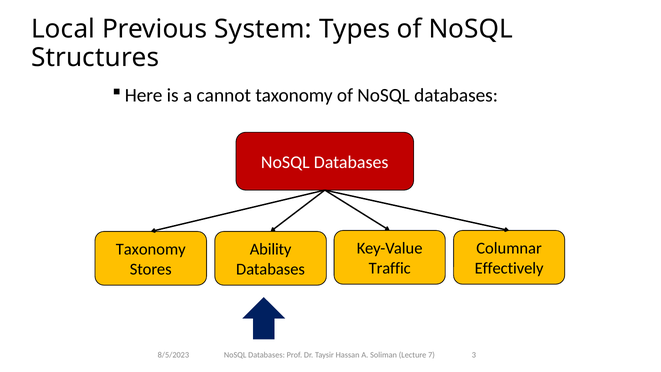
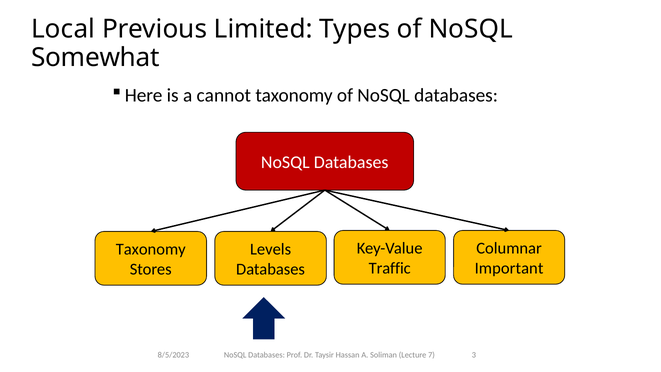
System: System -> Limited
Structures: Structures -> Somewhat
Ability: Ability -> Levels
Effectively: Effectively -> Important
